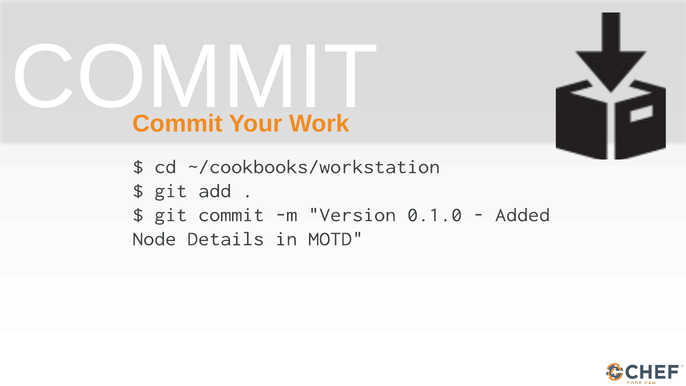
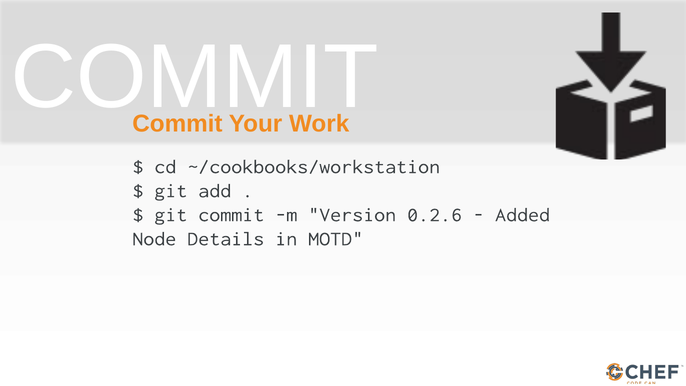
0.1.0: 0.1.0 -> 0.2.6
